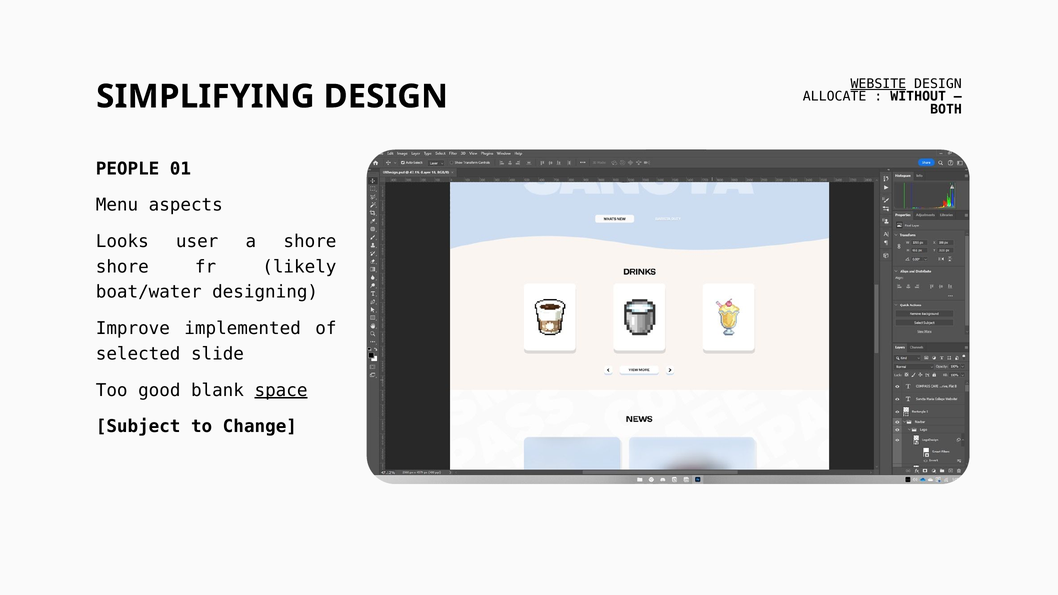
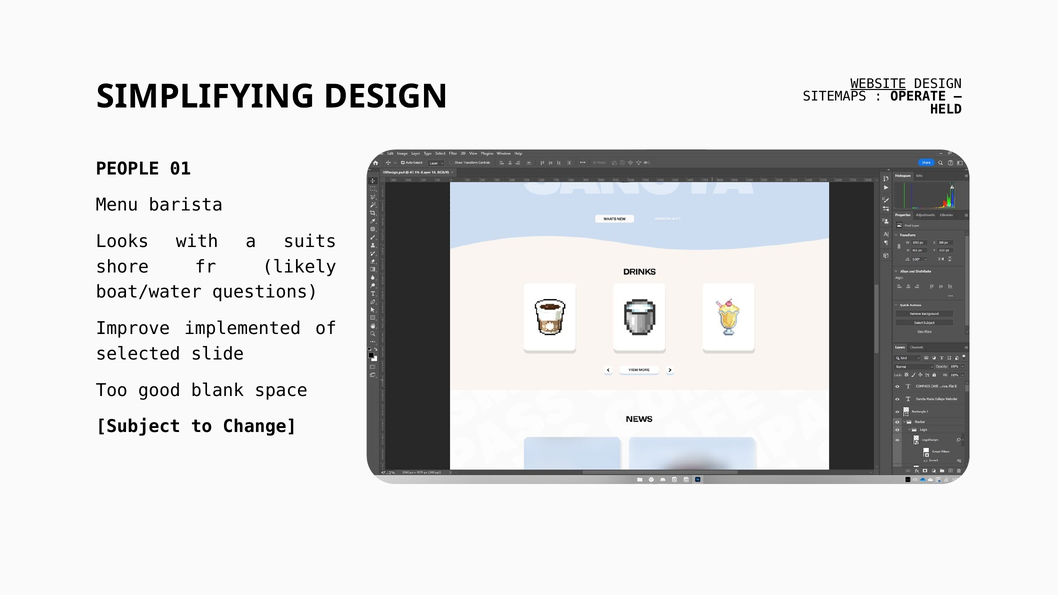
ALLOCATE: ALLOCATE -> SITEMAPS
WITHOUT: WITHOUT -> OPERATE
BOTH: BOTH -> HELD
aspects: aspects -> barista
user: user -> with
a shore: shore -> suits
designing: designing -> questions
space underline: present -> none
